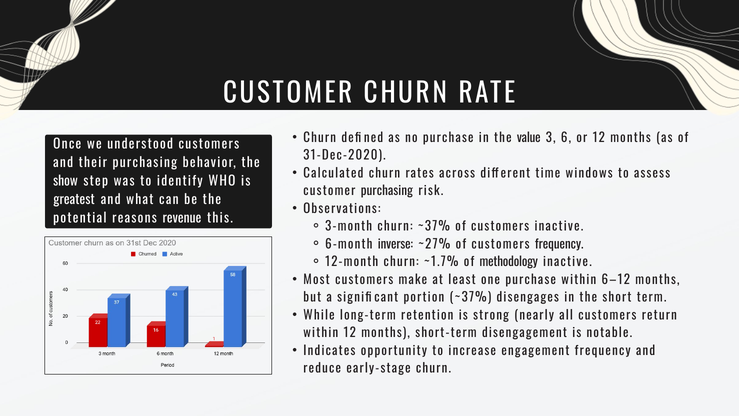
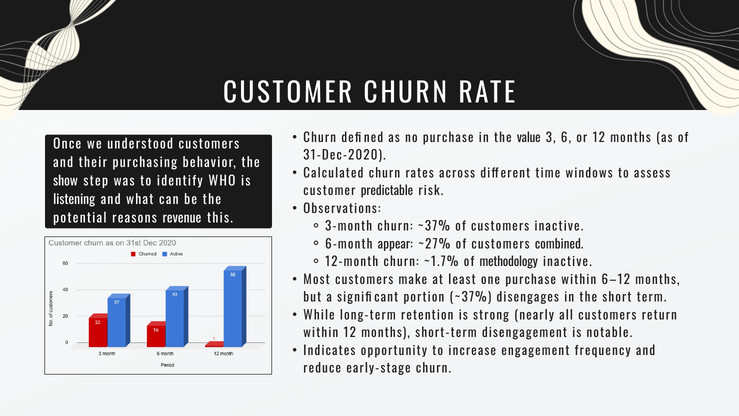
customer purchasing: purchasing -> predictable
greatest: greatest -> listening
inverse: inverse -> appear
customers frequency: frequency -> combined
